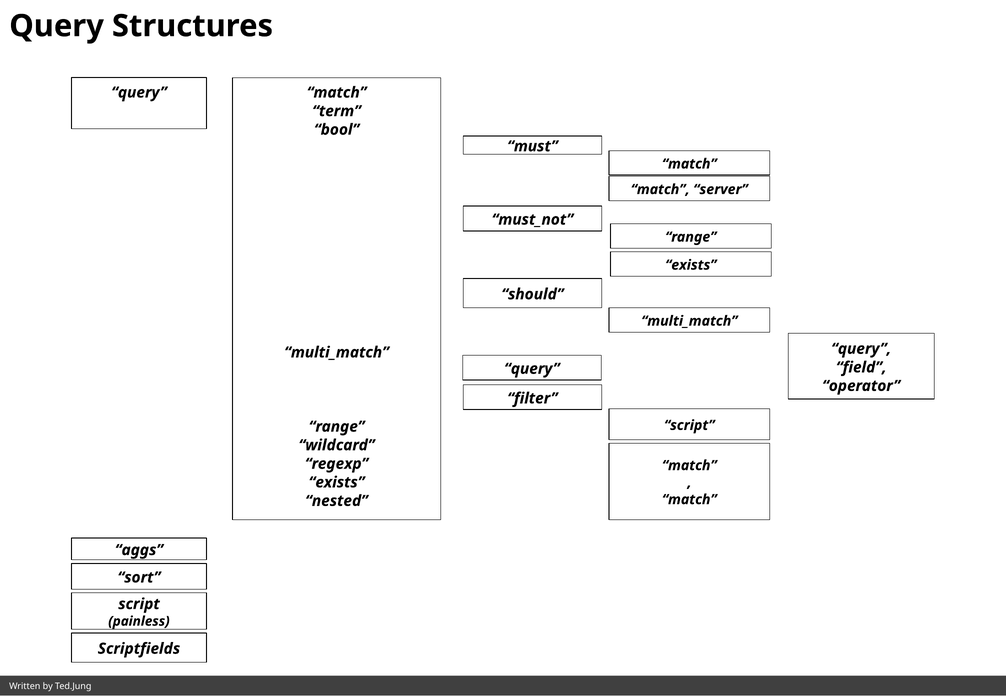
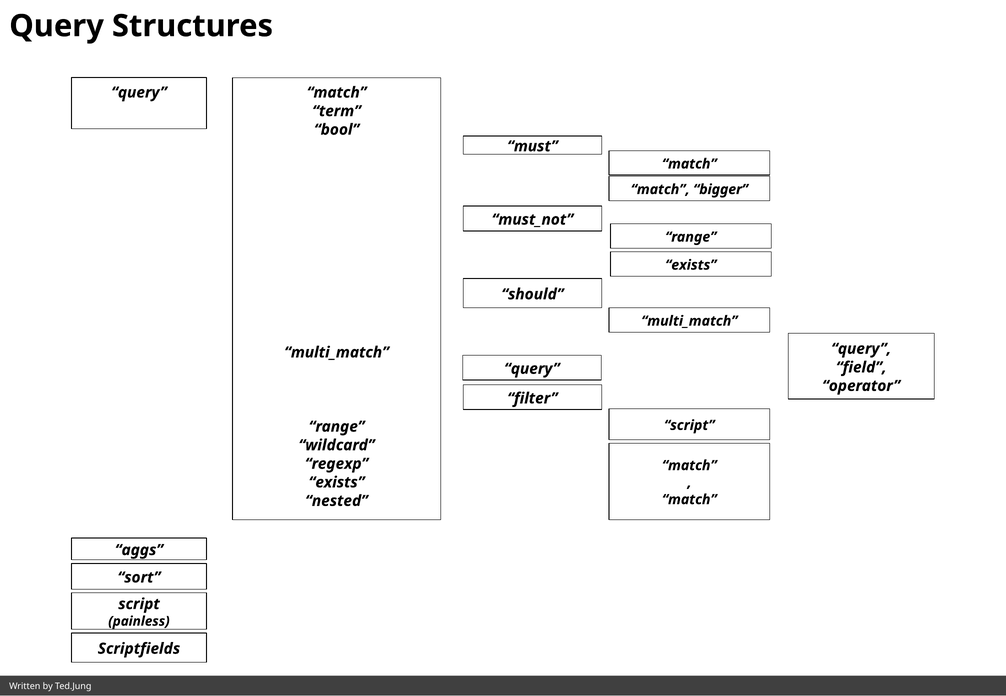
server: server -> bigger
